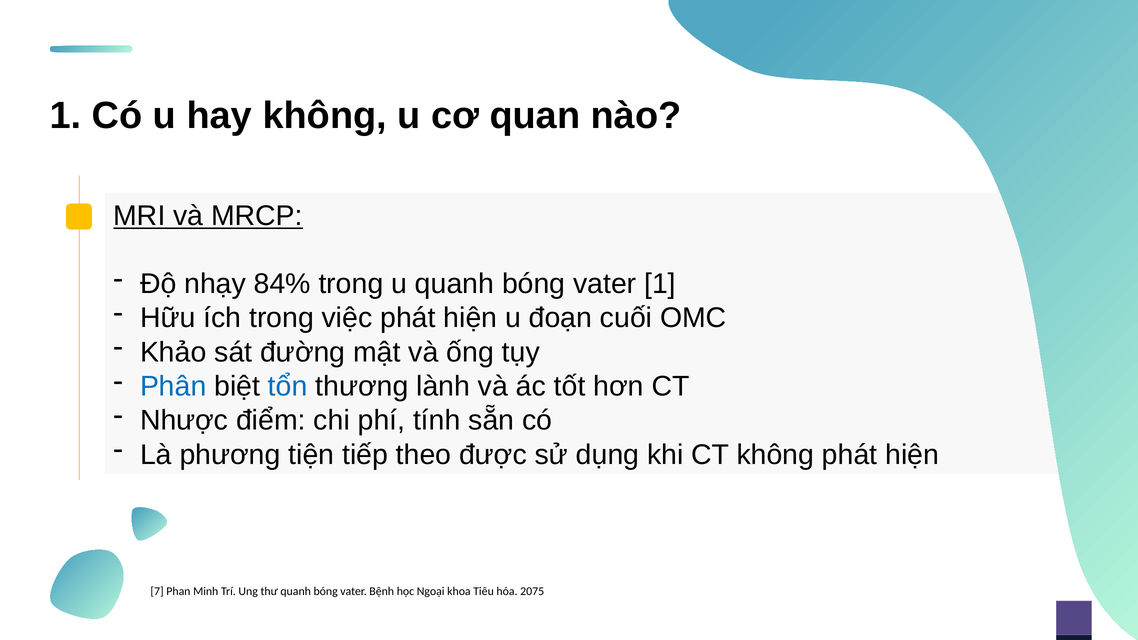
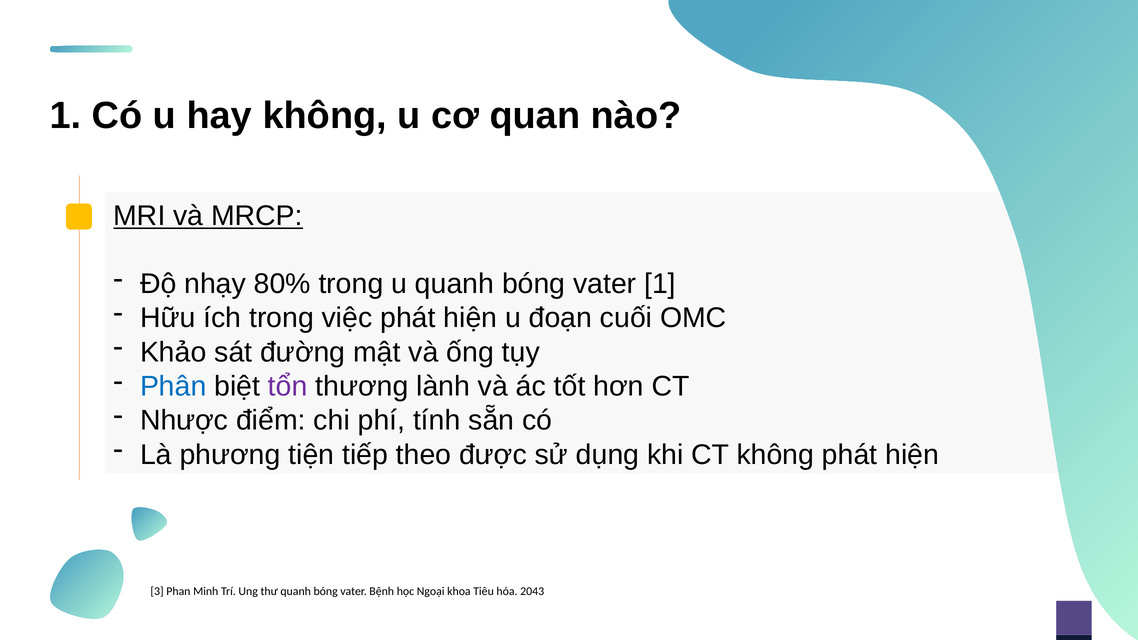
84%: 84% -> 80%
tổn colour: blue -> purple
7: 7 -> 3
2075: 2075 -> 2043
